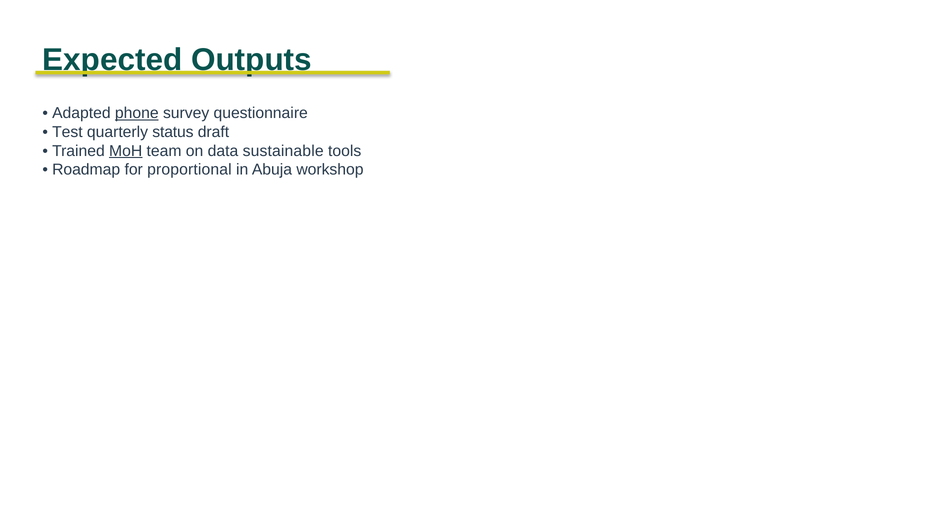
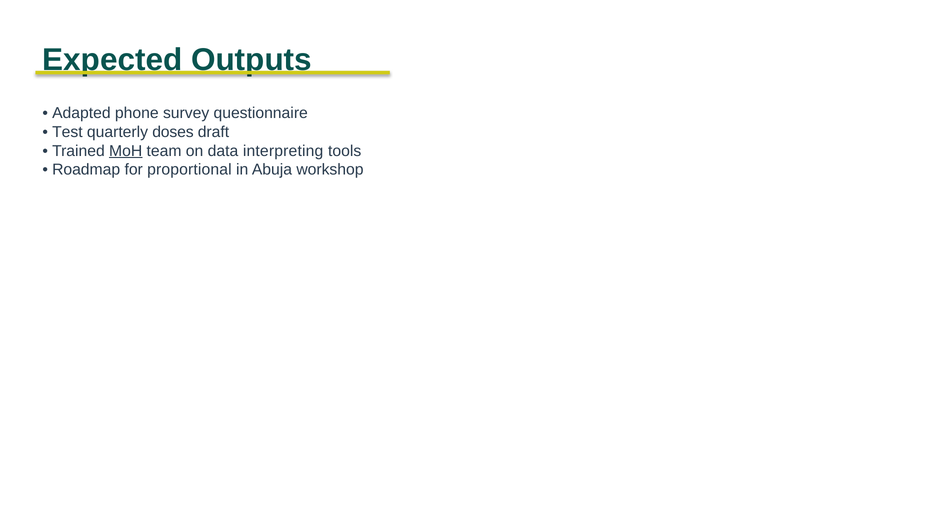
phone underline: present -> none
status: status -> doses
sustainable: sustainable -> interpreting
